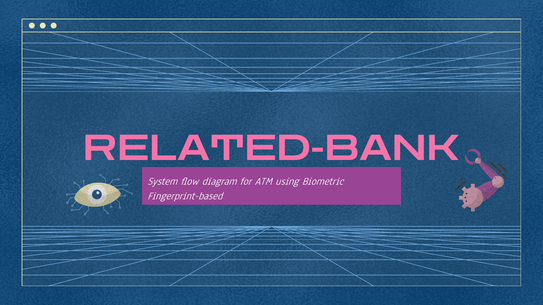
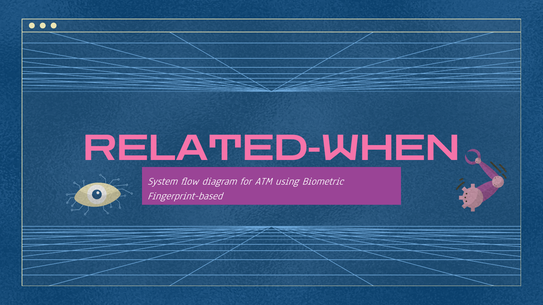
RELATED-BANK: RELATED-BANK -> RELATED-WHEN
